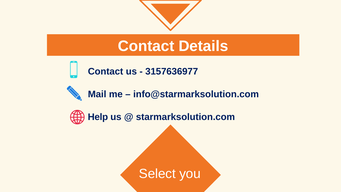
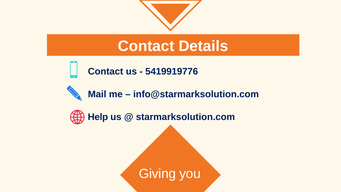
3157636977: 3157636977 -> 5419919776
Select: Select -> Giving
